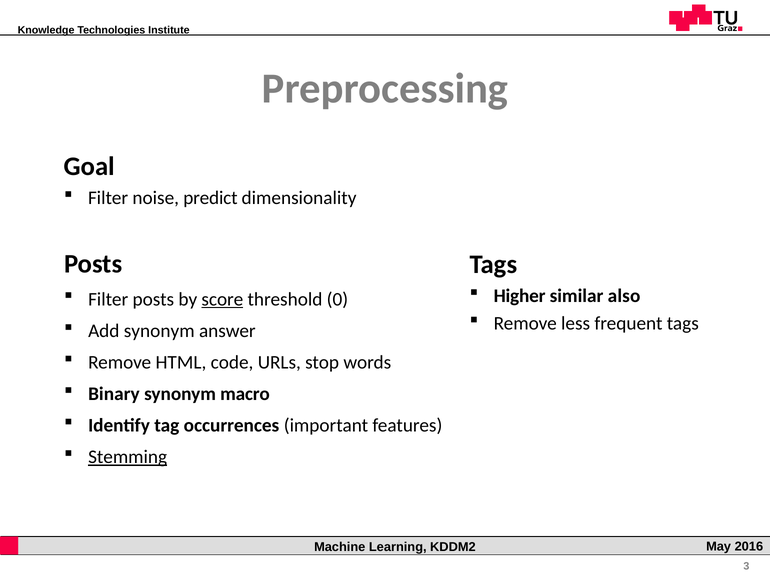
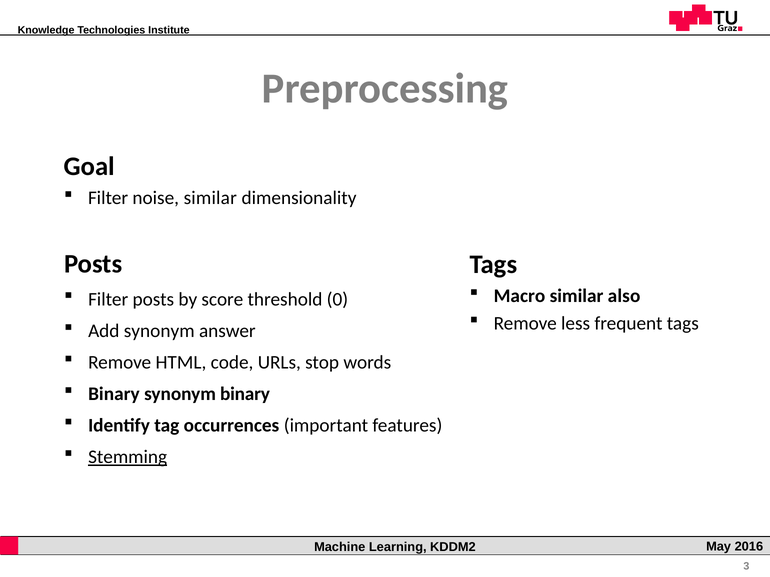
noise predict: predict -> similar
Higher: Higher -> Macro
score underline: present -> none
synonym macro: macro -> binary
